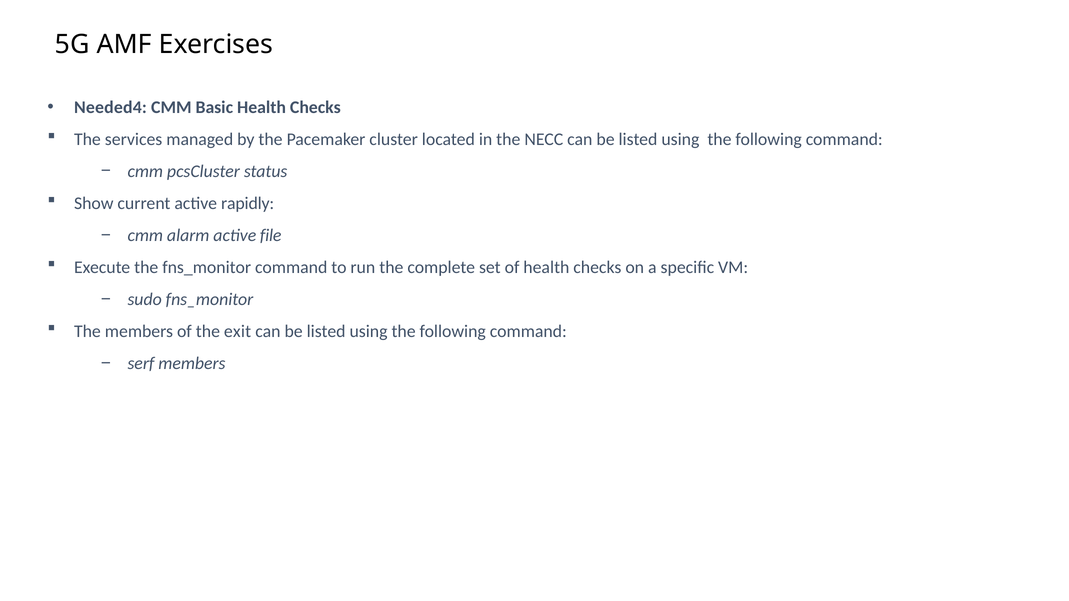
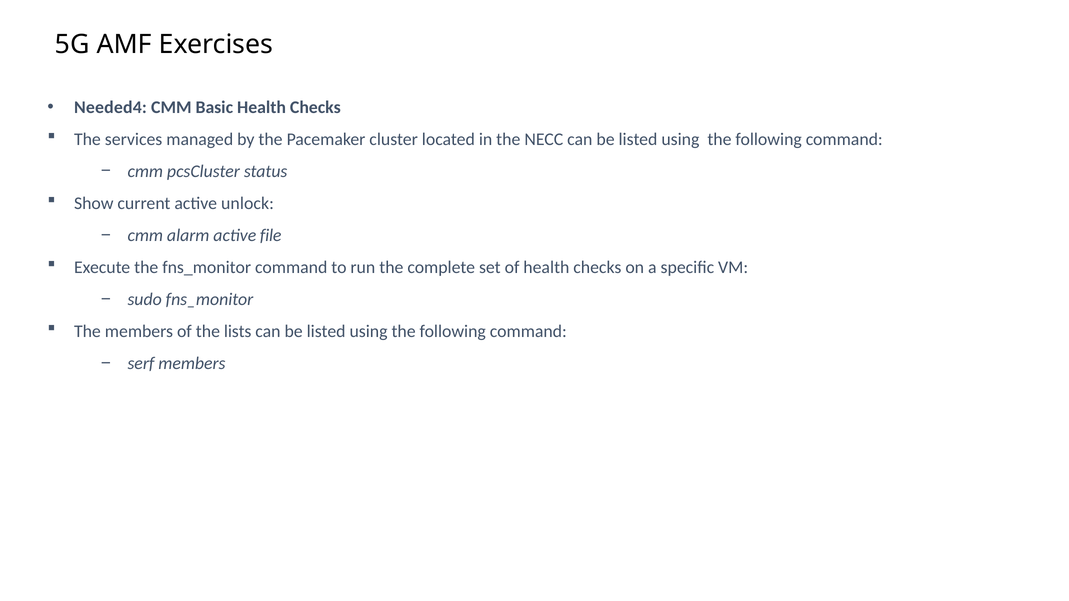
rapidly: rapidly -> unlock
exit: exit -> lists
